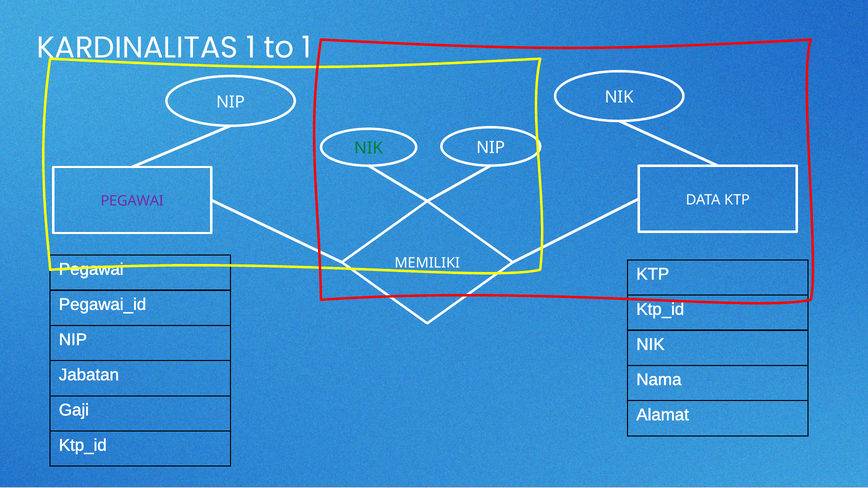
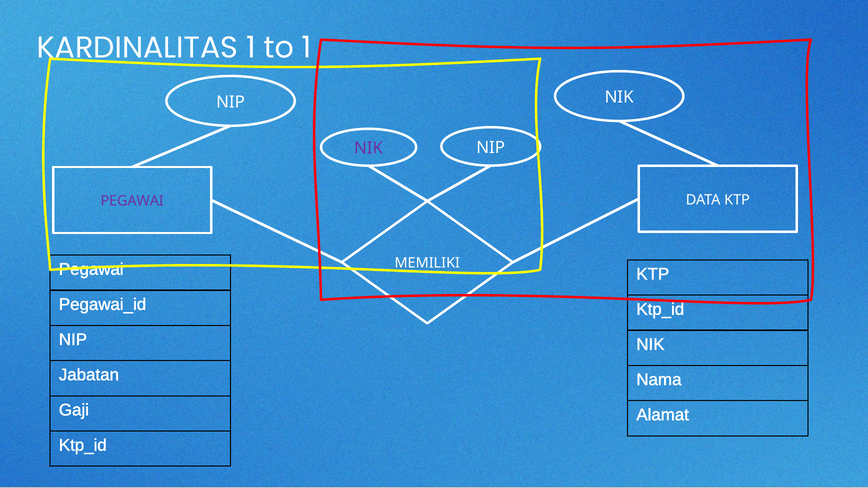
NIK at (369, 148) colour: green -> purple
